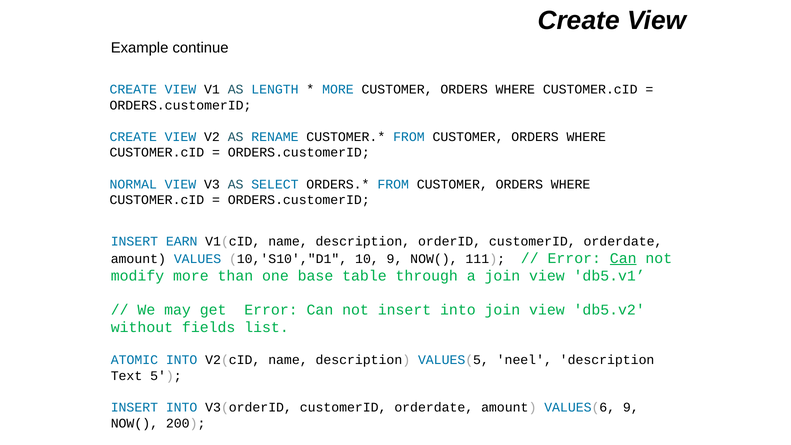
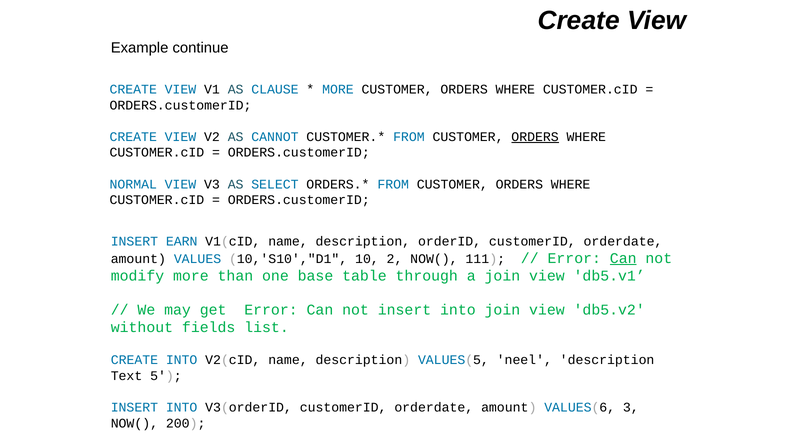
LENGTH: LENGTH -> CLAUSE
RENAME: RENAME -> CANNOT
ORDERS at (535, 137) underline: none -> present
10 9: 9 -> 2
ATOMIC at (134, 360): ATOMIC -> CREATE
VALUES(6 9: 9 -> 3
